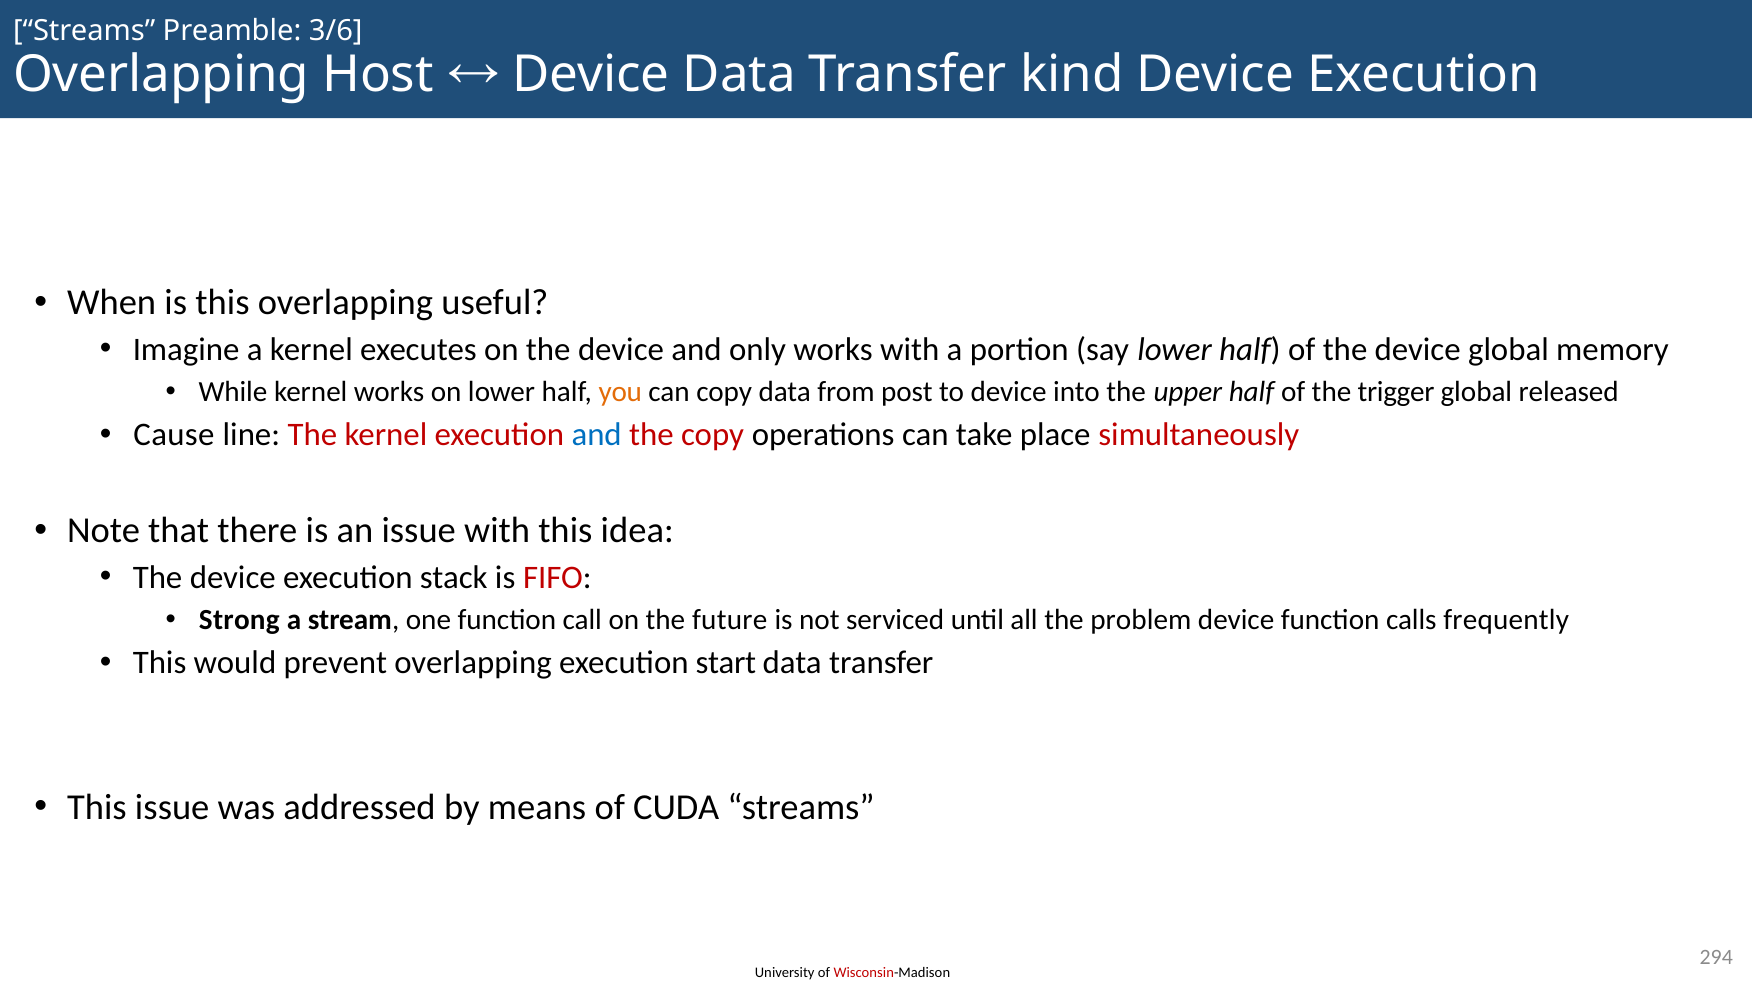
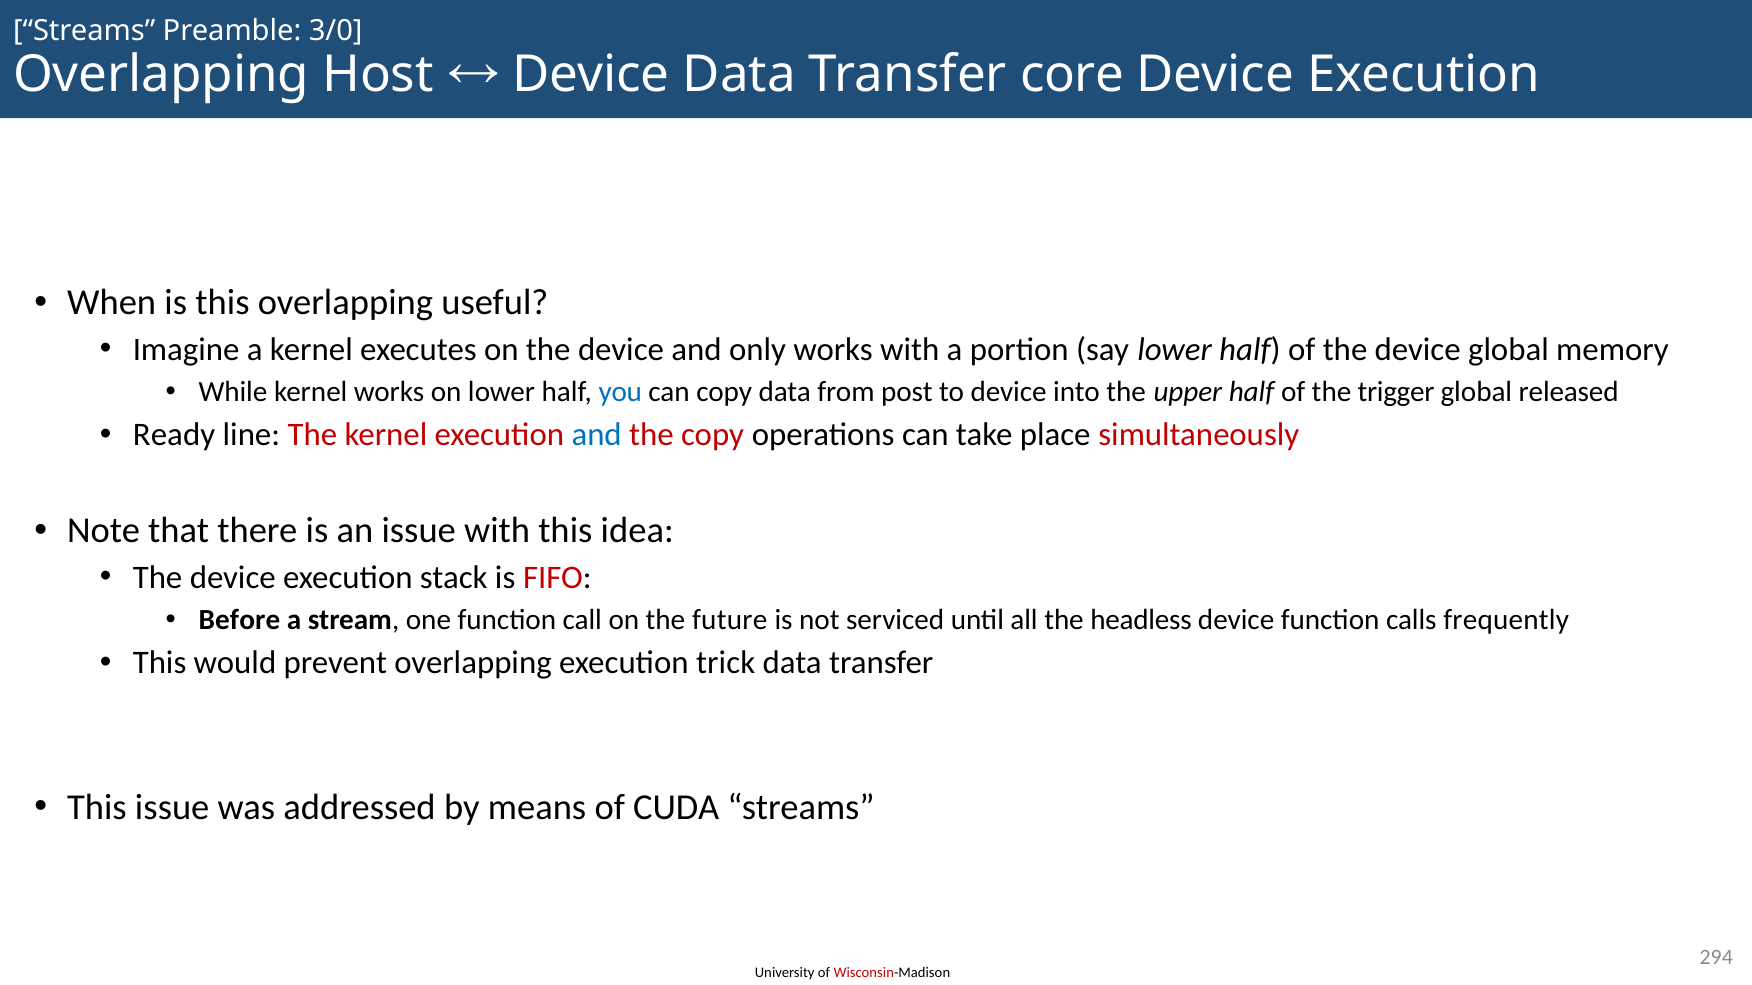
3/6: 3/6 -> 3/0
kind: kind -> core
you colour: orange -> blue
Cause: Cause -> Ready
Strong: Strong -> Before
problem: problem -> headless
start: start -> trick
